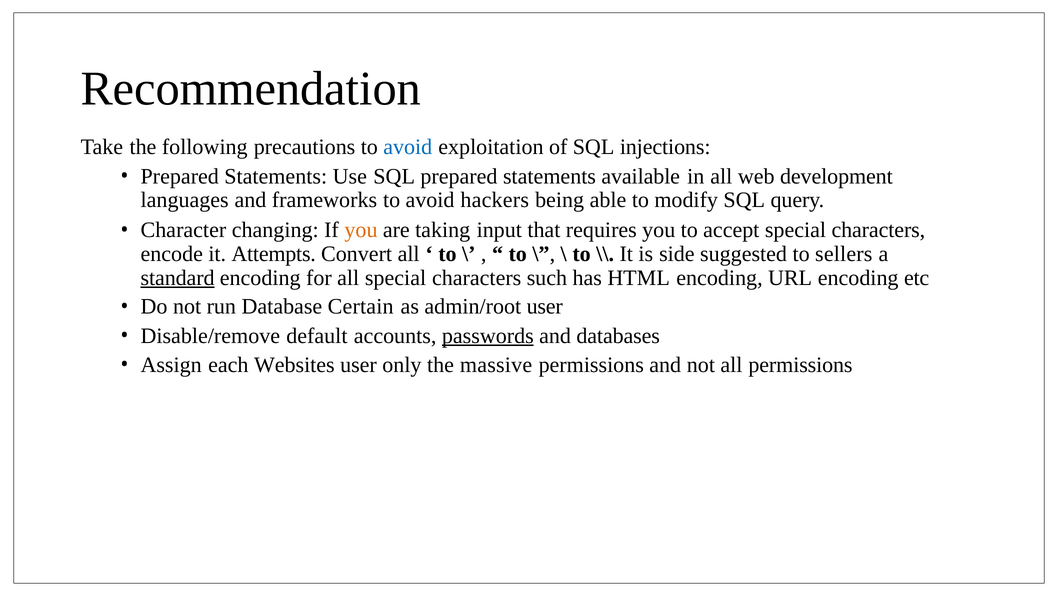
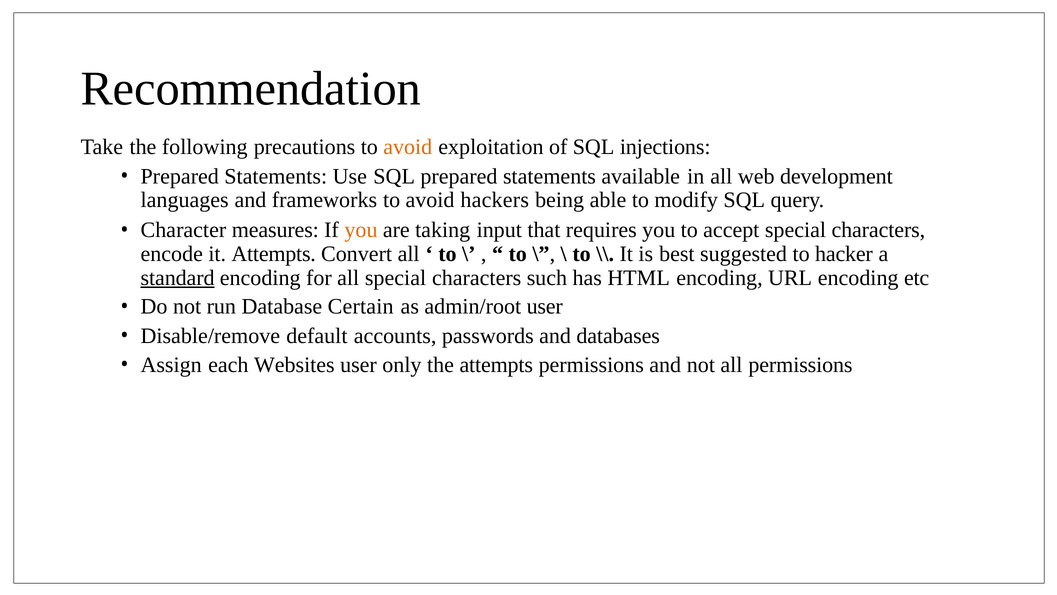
avoid at (408, 147) colour: blue -> orange
changing: changing -> measures
side: side -> best
sellers: sellers -> hacker
passwords underline: present -> none
the massive: massive -> attempts
